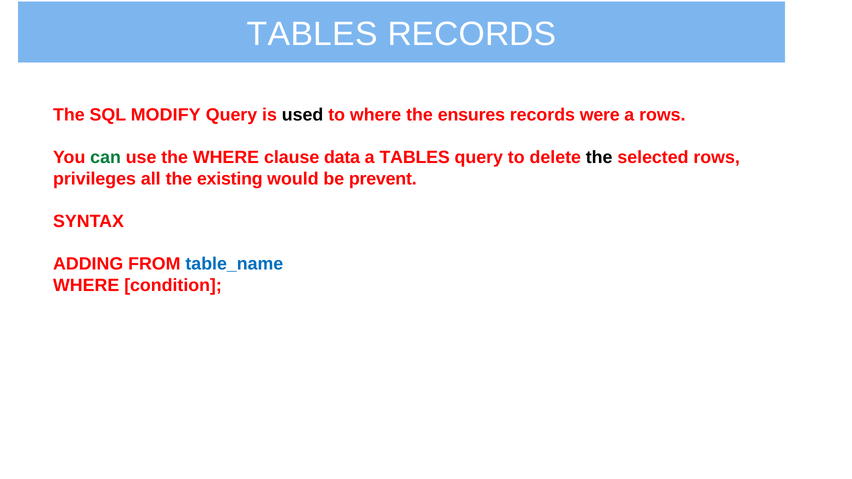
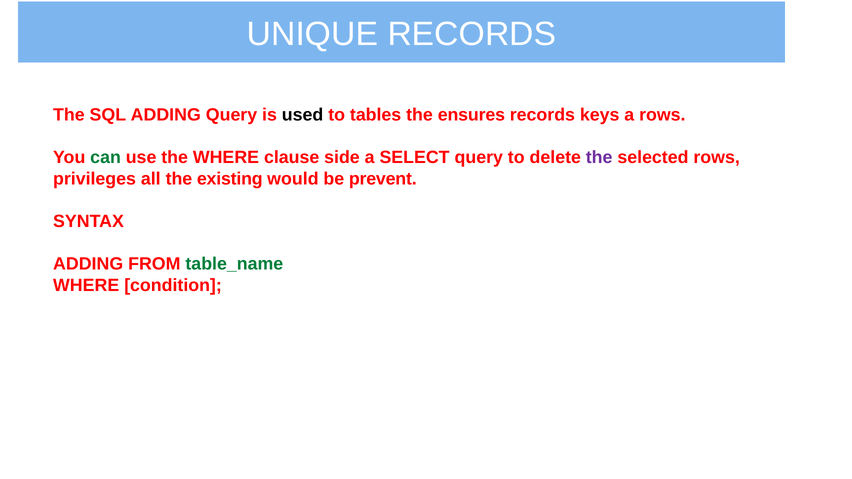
TABLES at (312, 34): TABLES -> UNIQUE
SQL MODIFY: MODIFY -> ADDING
to where: where -> tables
were: were -> keys
data: data -> side
a TABLES: TABLES -> SELECT
the at (599, 158) colour: black -> purple
table_name colour: blue -> green
